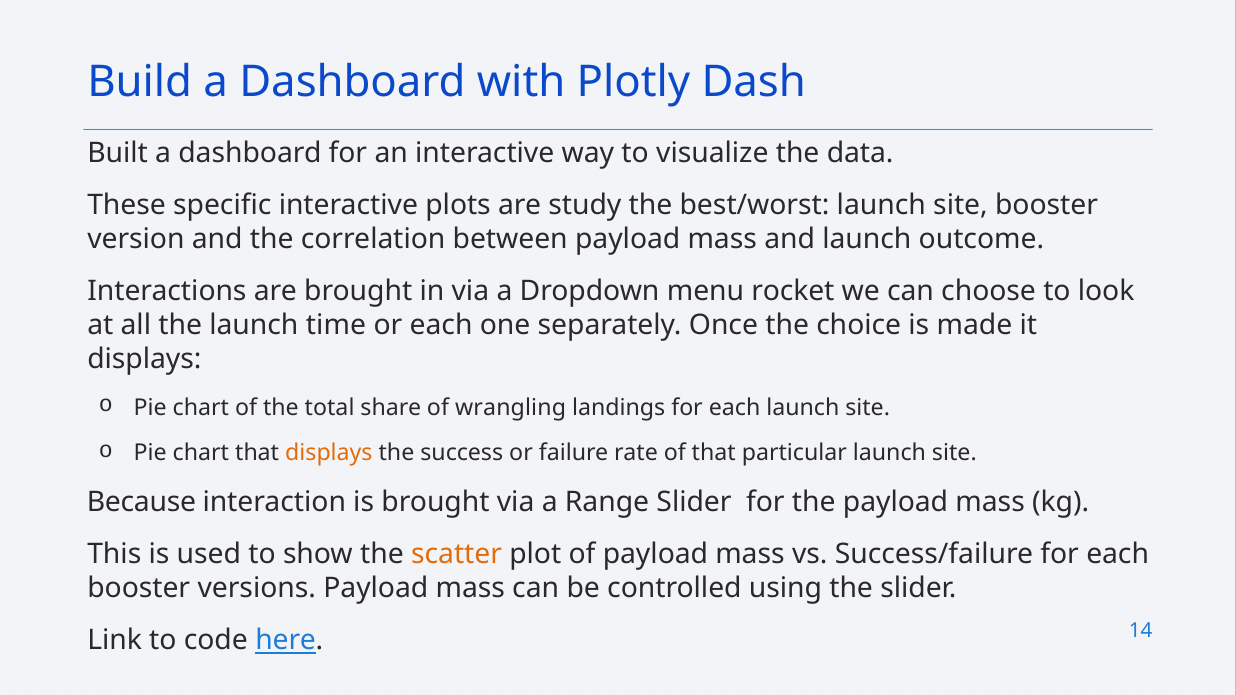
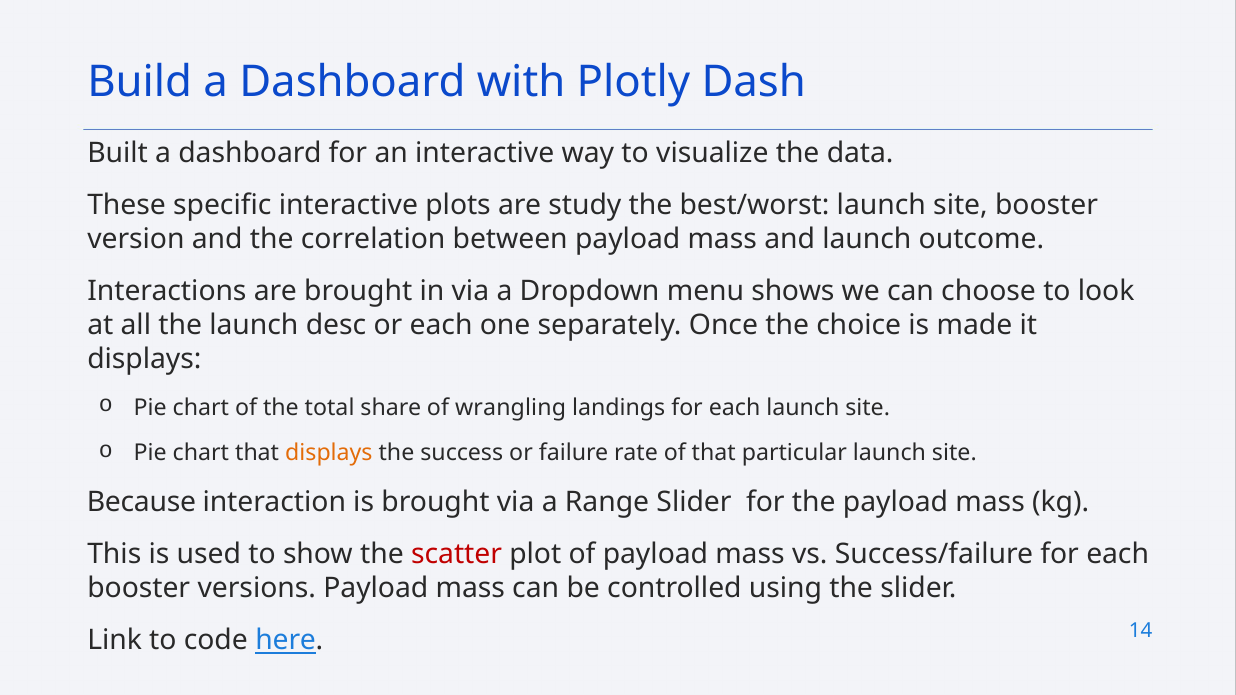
rocket: rocket -> shows
time: time -> desc
scatter colour: orange -> red
